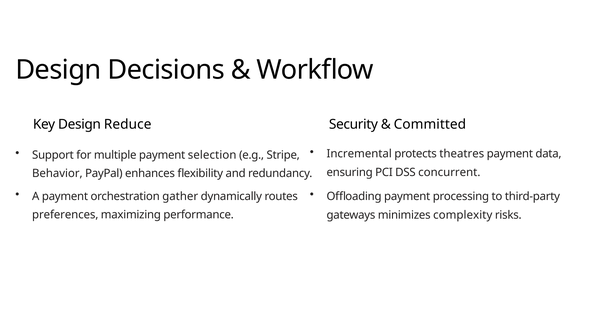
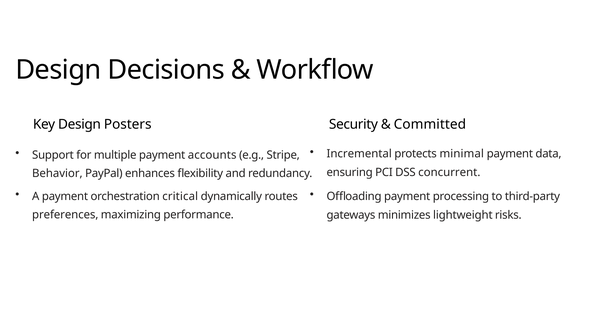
Reduce: Reduce -> Posters
theatres: theatres -> minimal
selection: selection -> accounts
gather: gather -> critical
complexity: complexity -> lightweight
